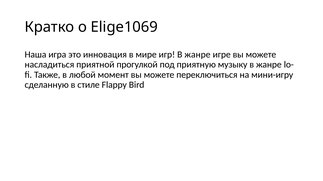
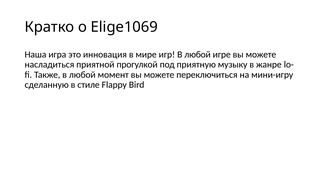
игр В жанре: жанре -> любой
